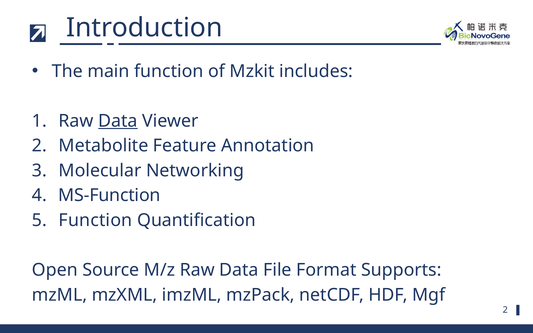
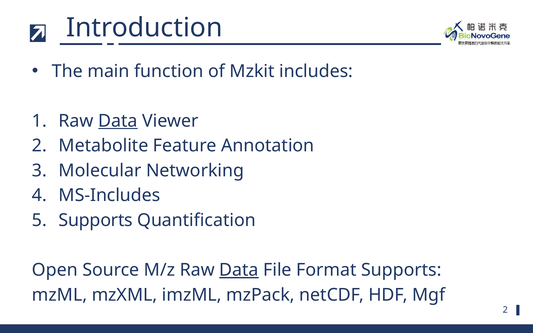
MS-Function: MS-Function -> MS-Includes
Function at (95, 220): Function -> Supports
Data at (239, 270) underline: none -> present
